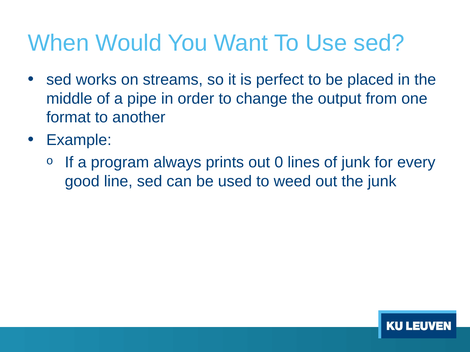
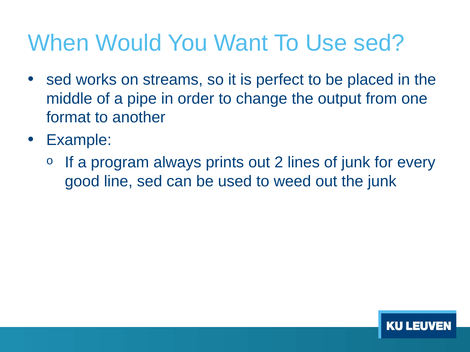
0: 0 -> 2
